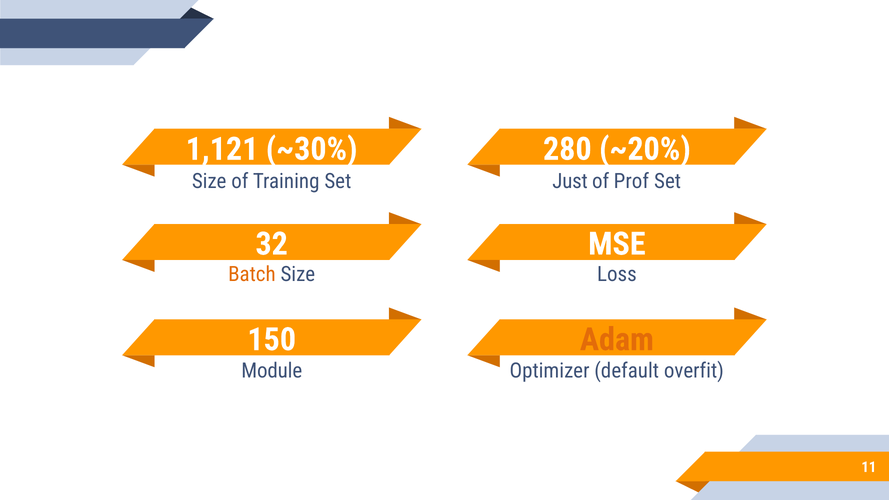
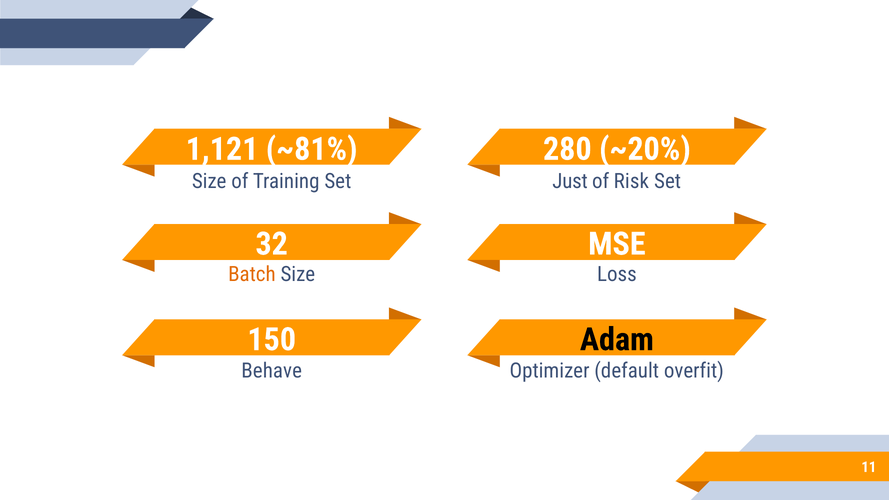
~30%: ~30% -> ~81%
Prof: Prof -> Risk
Adam colour: orange -> black
Module: Module -> Behave
